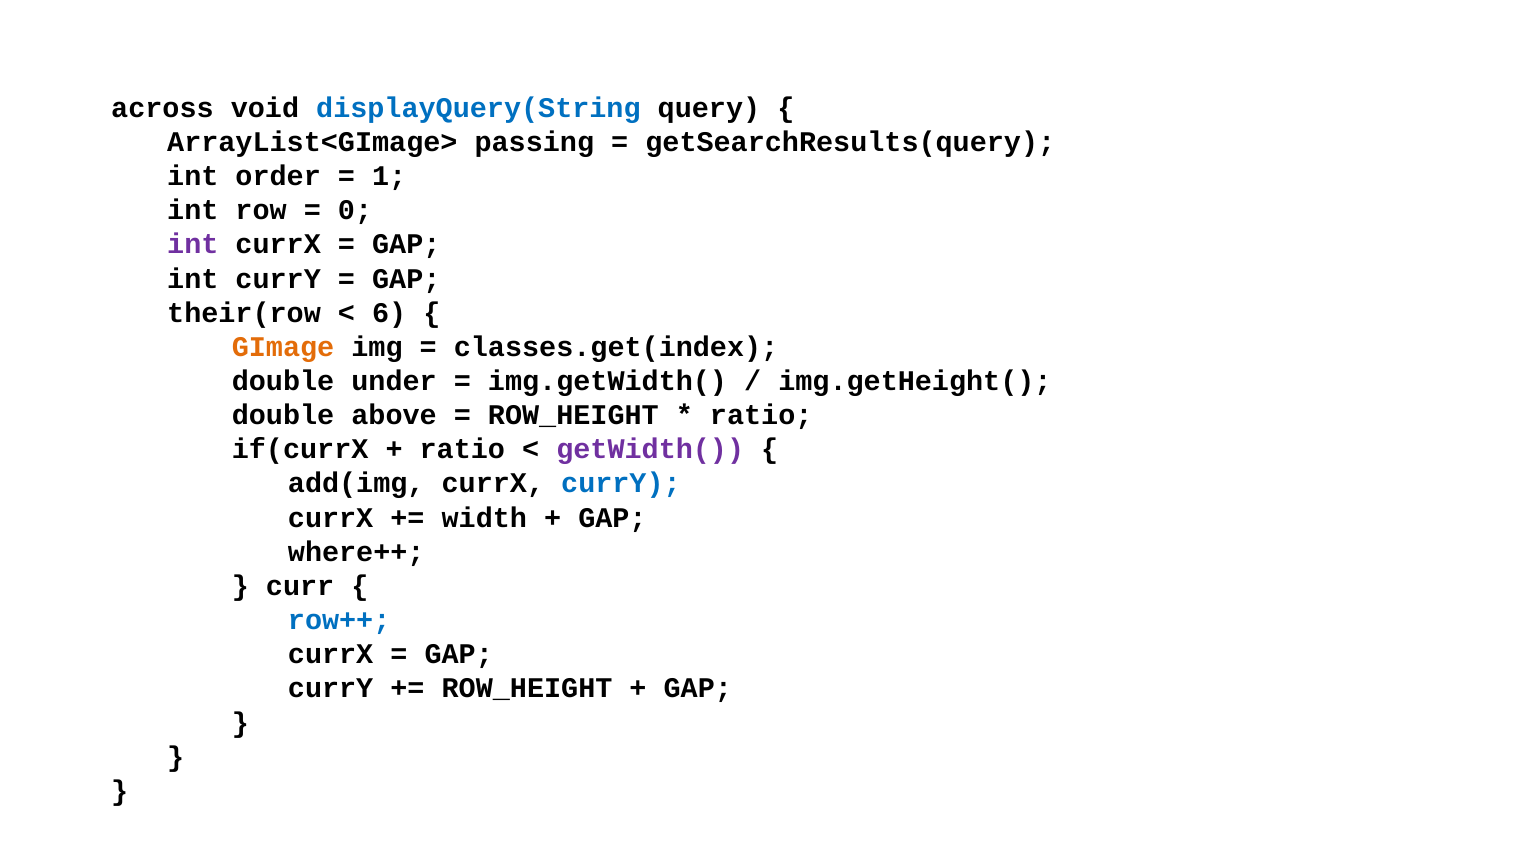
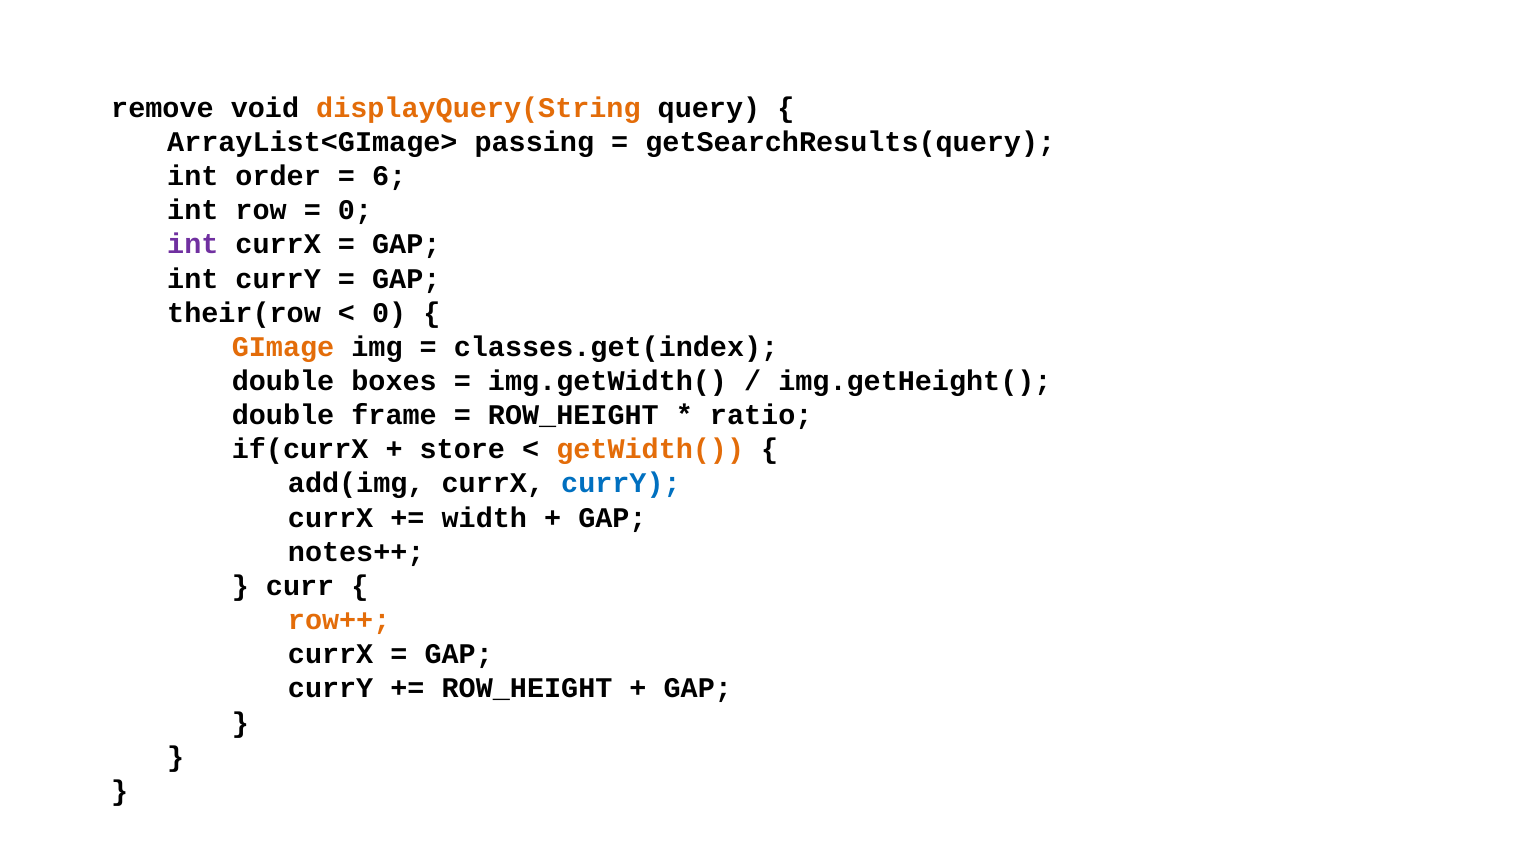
across: across -> remove
displayQuery(String colour: blue -> orange
1: 1 -> 6
6 at (389, 313): 6 -> 0
under: under -> boxes
above: above -> frame
ratio at (462, 449): ratio -> store
getWidth( colour: purple -> orange
where++: where++ -> notes++
row++ colour: blue -> orange
